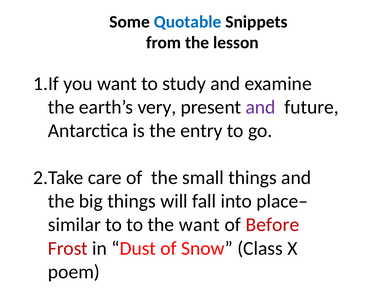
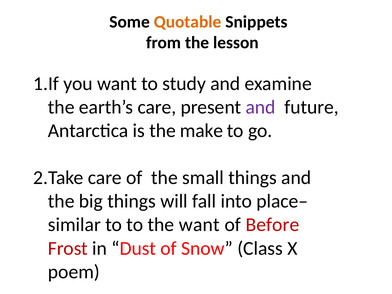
Quotable colour: blue -> orange
earth’s very: very -> care
entry: entry -> make
